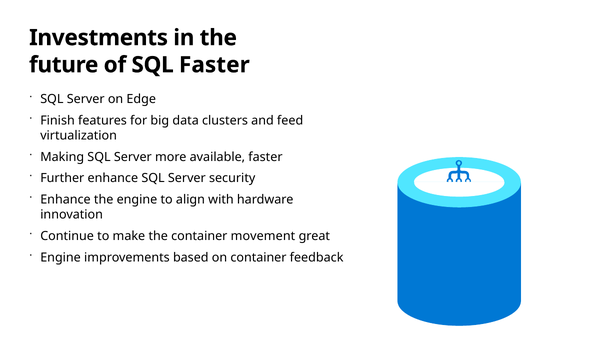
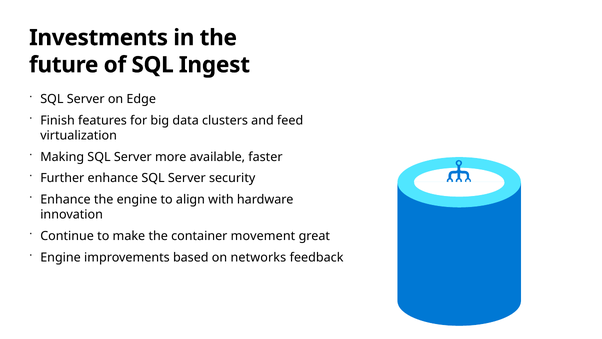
SQL Faster: Faster -> Ingest
on container: container -> networks
